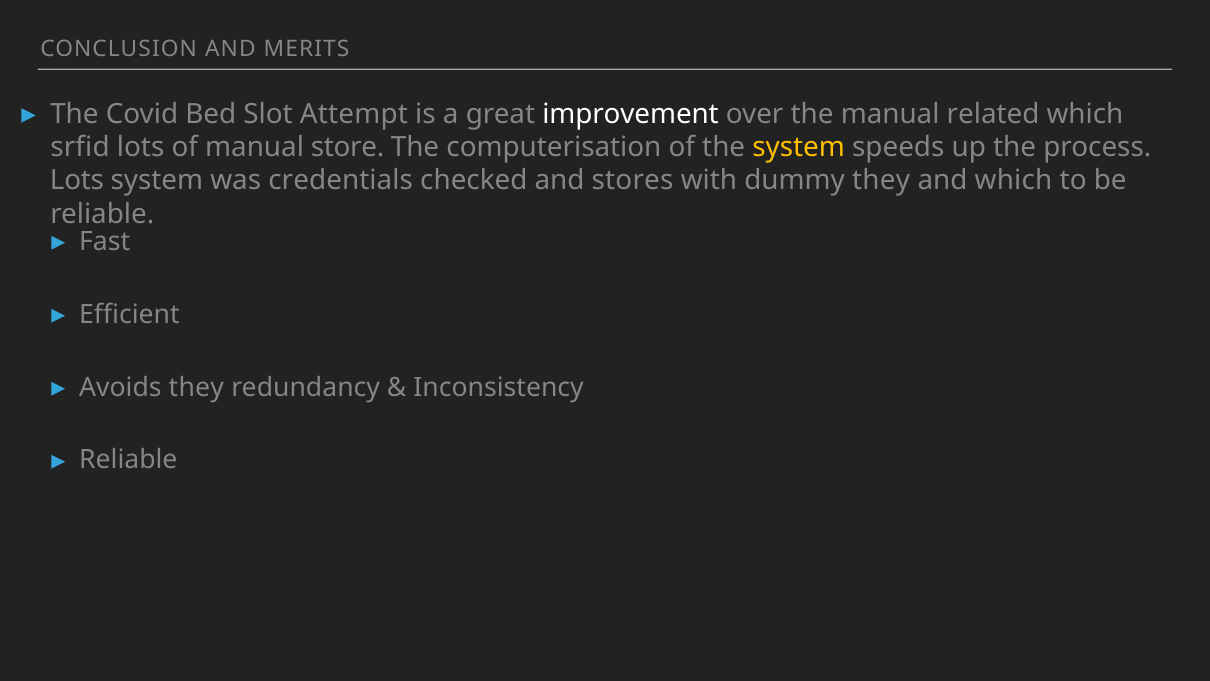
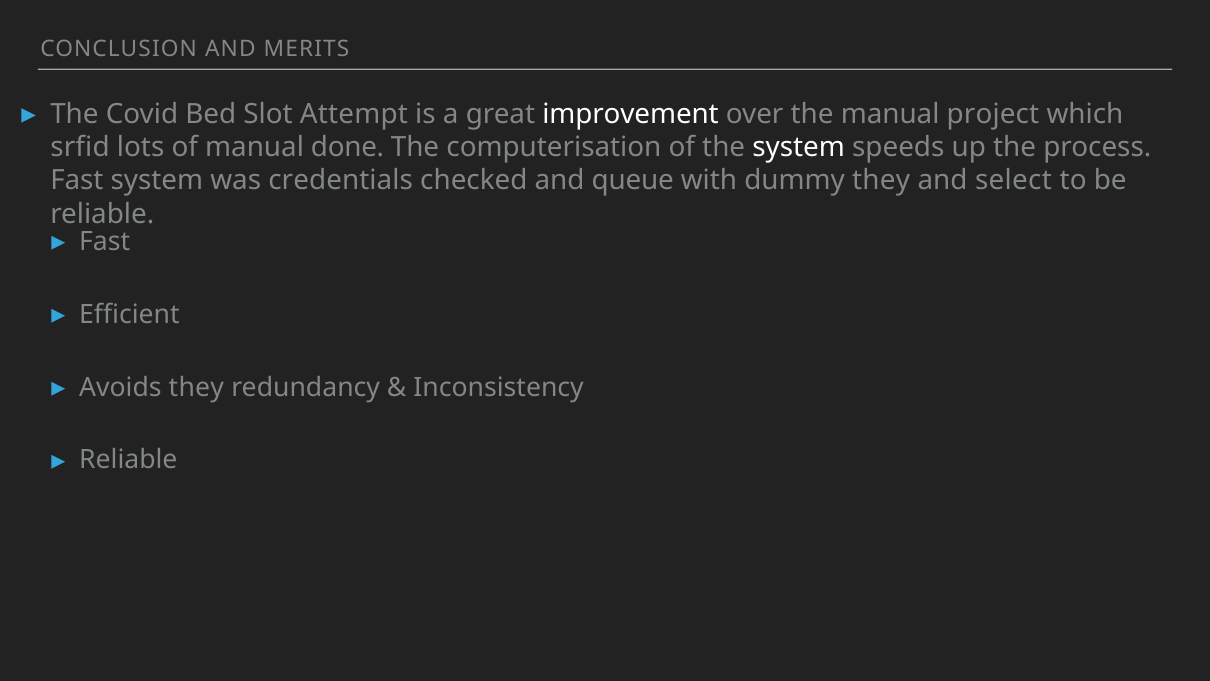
related: related -> project
store: store -> done
system at (799, 147) colour: yellow -> white
Lots at (77, 181): Lots -> Fast
stores: stores -> queue
and which: which -> select
